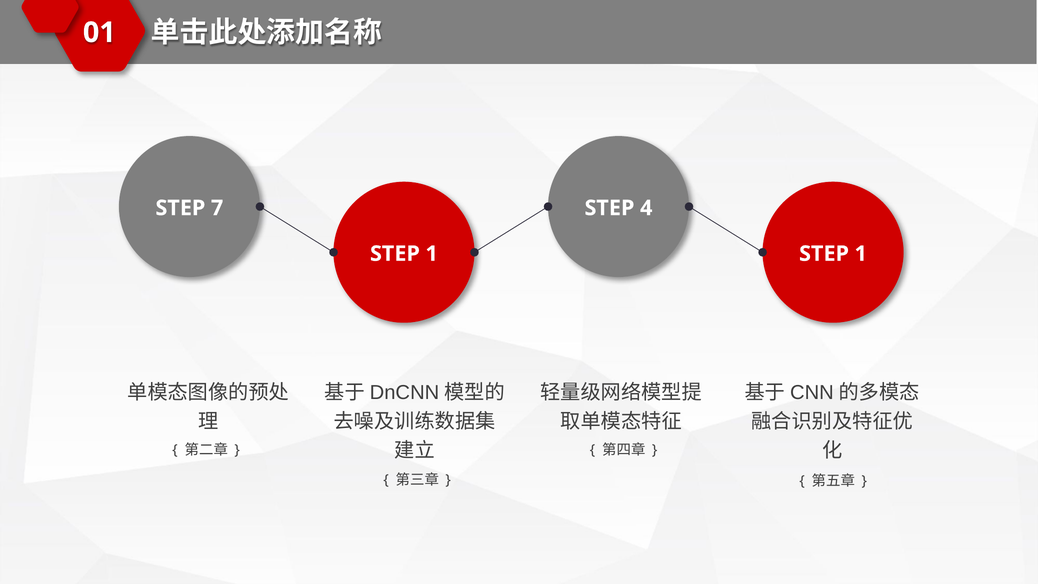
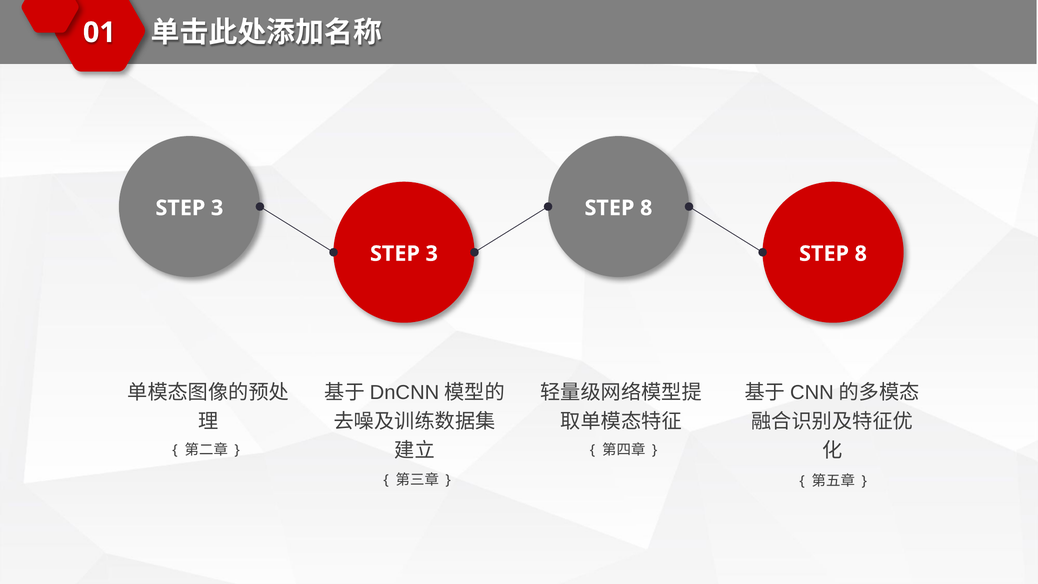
7 at (217, 208): 7 -> 3
4 at (646, 208): 4 -> 8
1 at (432, 254): 1 -> 3
1 at (861, 254): 1 -> 8
